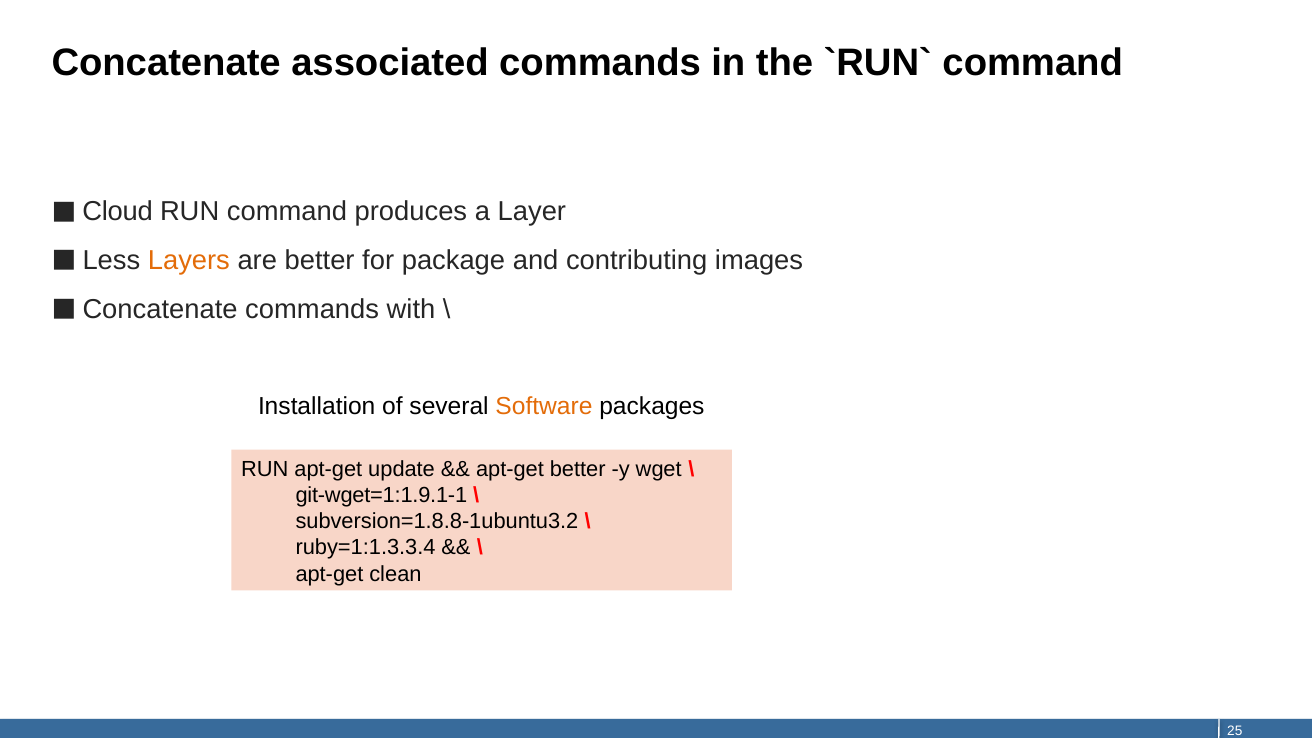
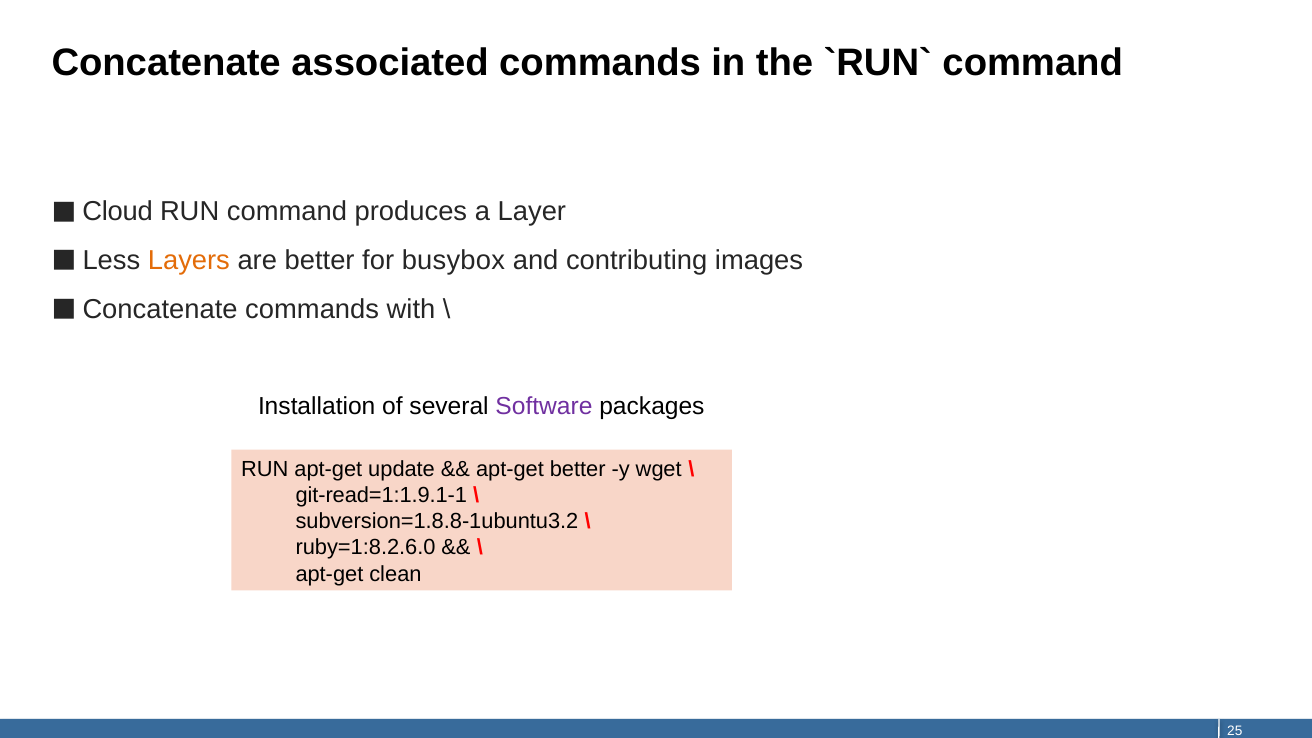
package: package -> busybox
Software colour: orange -> purple
git-wget=1:1.9.1-1: git-wget=1:1.9.1-1 -> git-read=1:1.9.1-1
ruby=1:1.3.3.4: ruby=1:1.3.3.4 -> ruby=1:8.2.6.0
